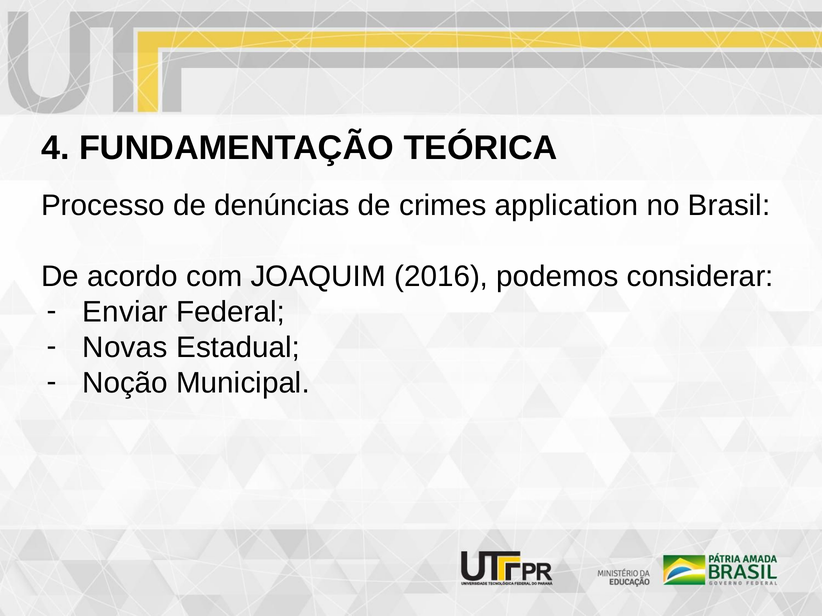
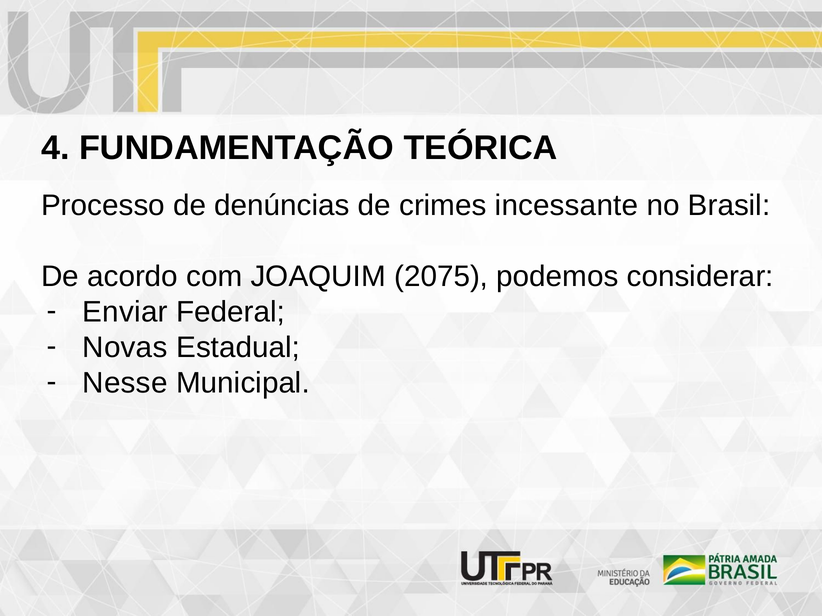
application: application -> incessante
2016: 2016 -> 2075
Noção: Noção -> Nesse
